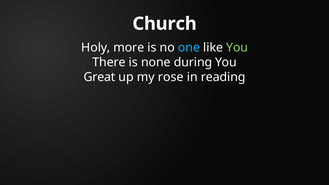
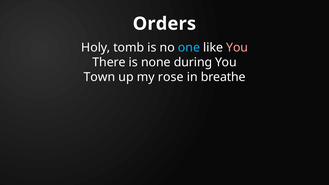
Church: Church -> Orders
more: more -> tomb
You at (237, 48) colour: light green -> pink
Great: Great -> Town
reading: reading -> breathe
